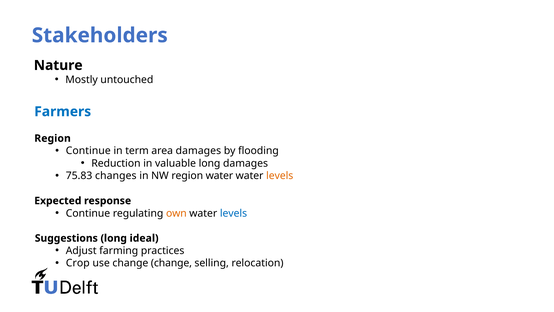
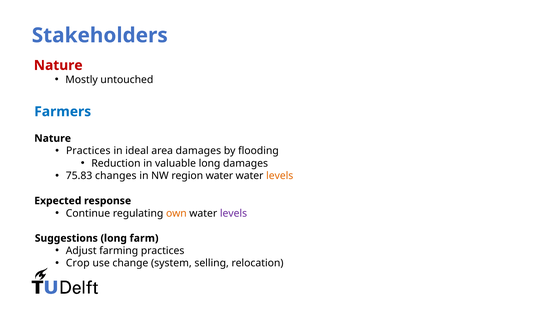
Nature at (58, 65) colour: black -> red
Region at (53, 138): Region -> Nature
Continue at (88, 151): Continue -> Practices
term: term -> ideal
levels at (233, 213) colour: blue -> purple
ideal: ideal -> farm
change change: change -> system
